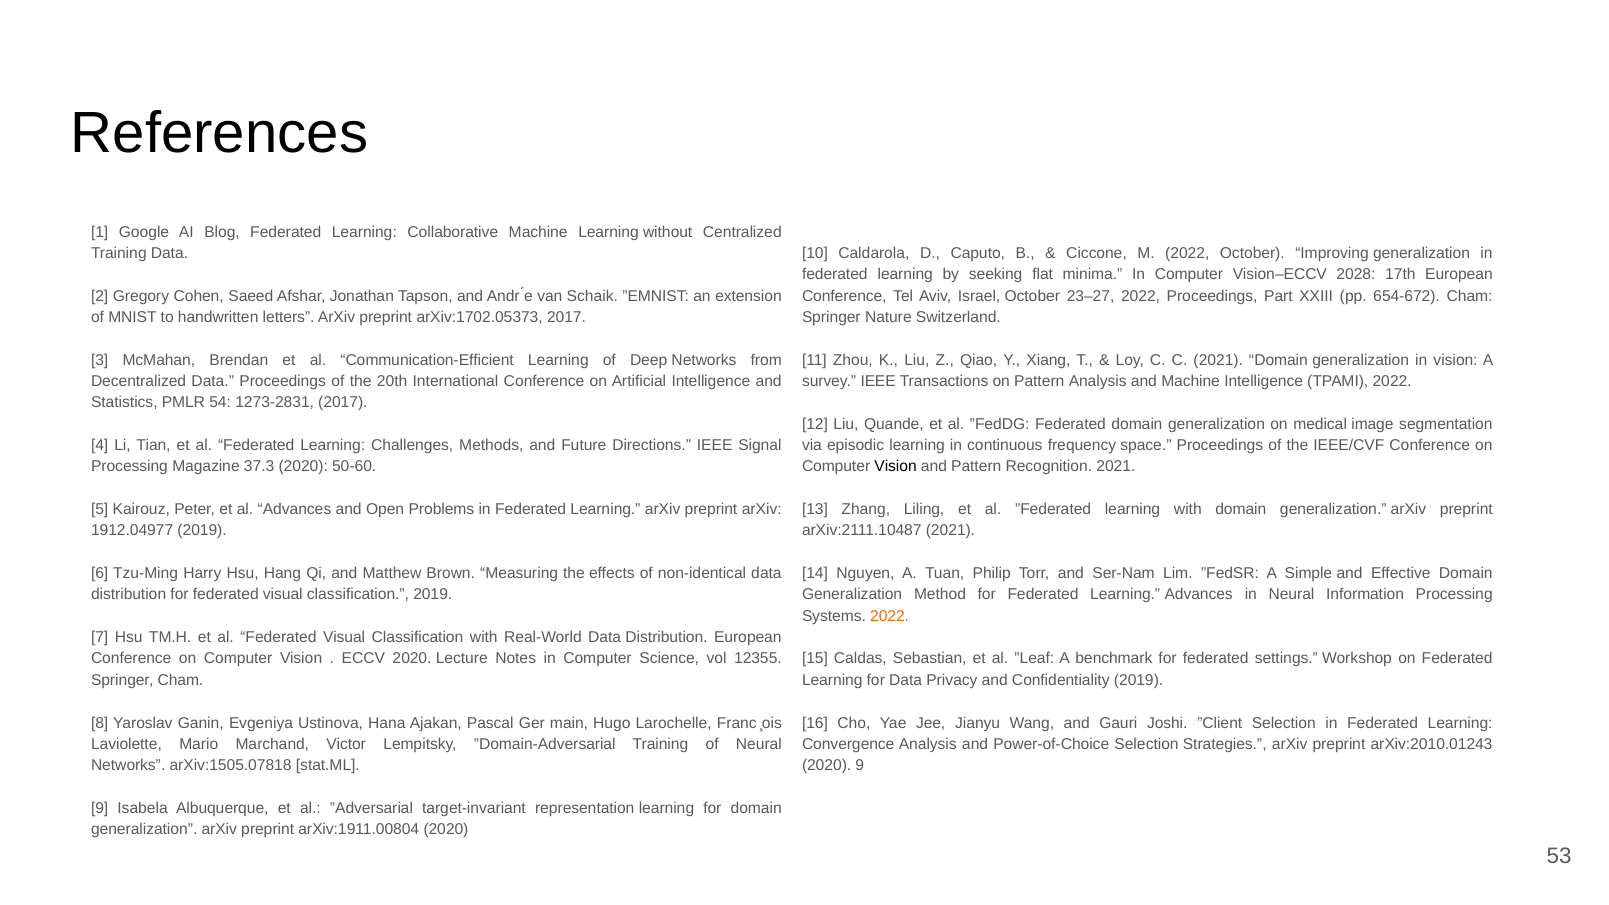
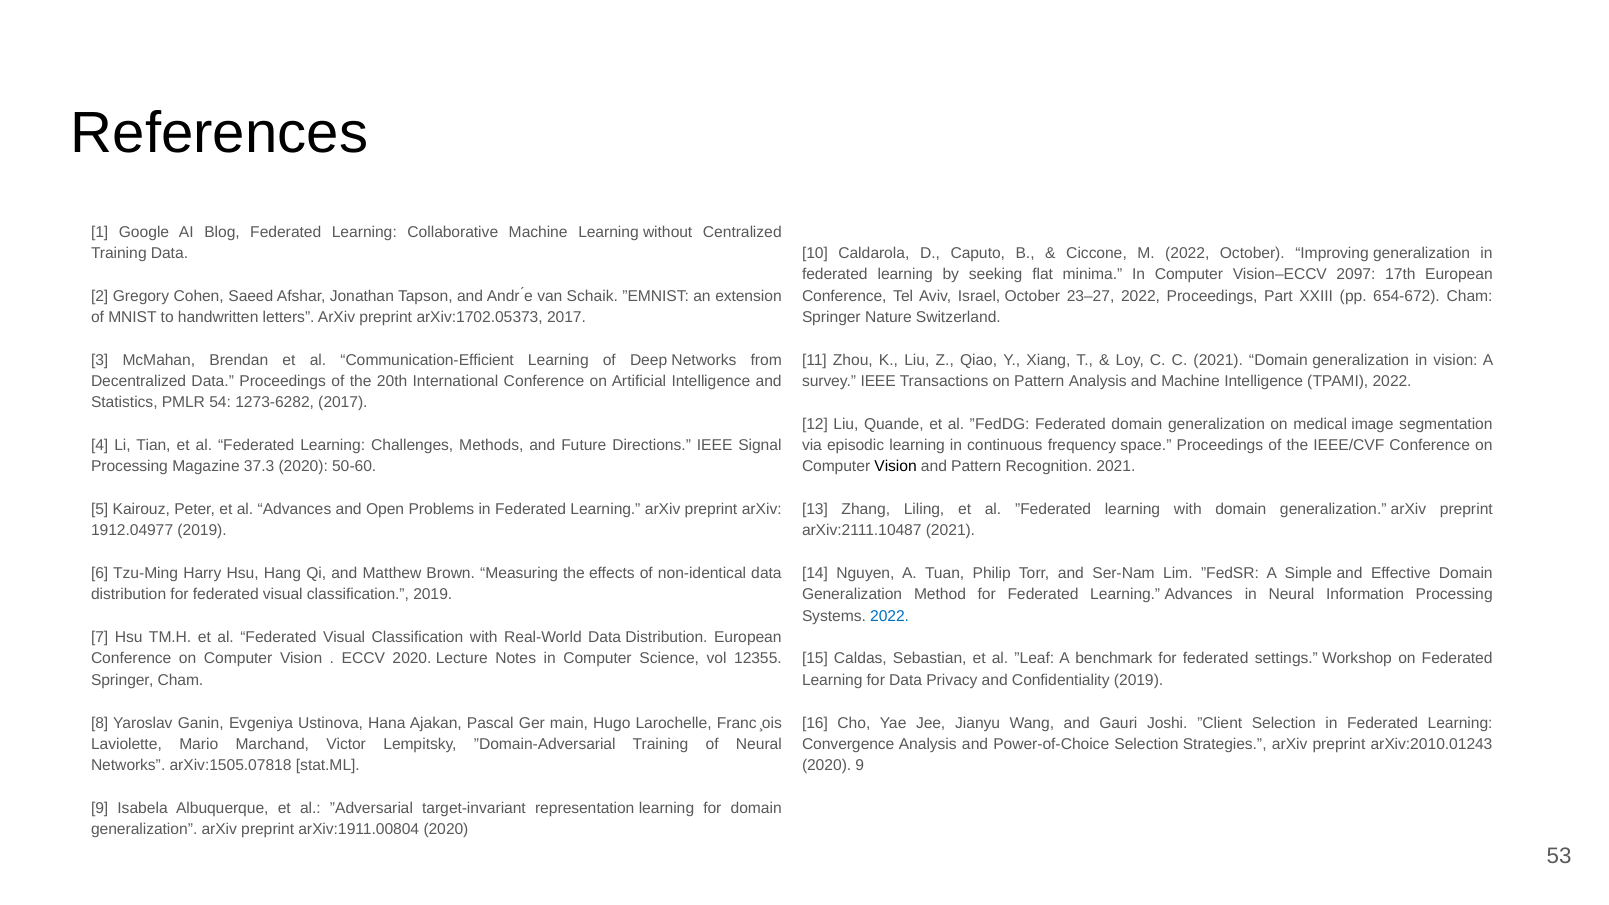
2028: 2028 -> 2097
1273-2831: 1273-2831 -> 1273-6282
2022 at (890, 616) colour: orange -> blue
